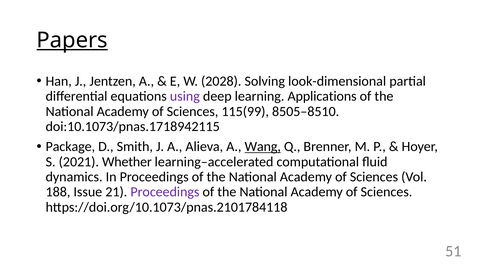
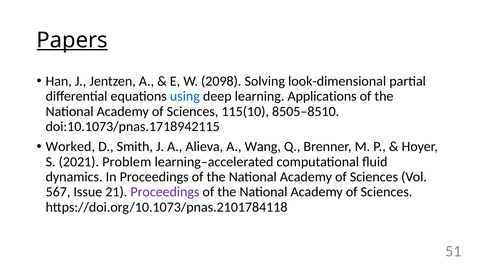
2028: 2028 -> 2098
using colour: purple -> blue
115(99: 115(99 -> 115(10
Package: Package -> Worked
Wang underline: present -> none
Whether: Whether -> Problem
188: 188 -> 567
